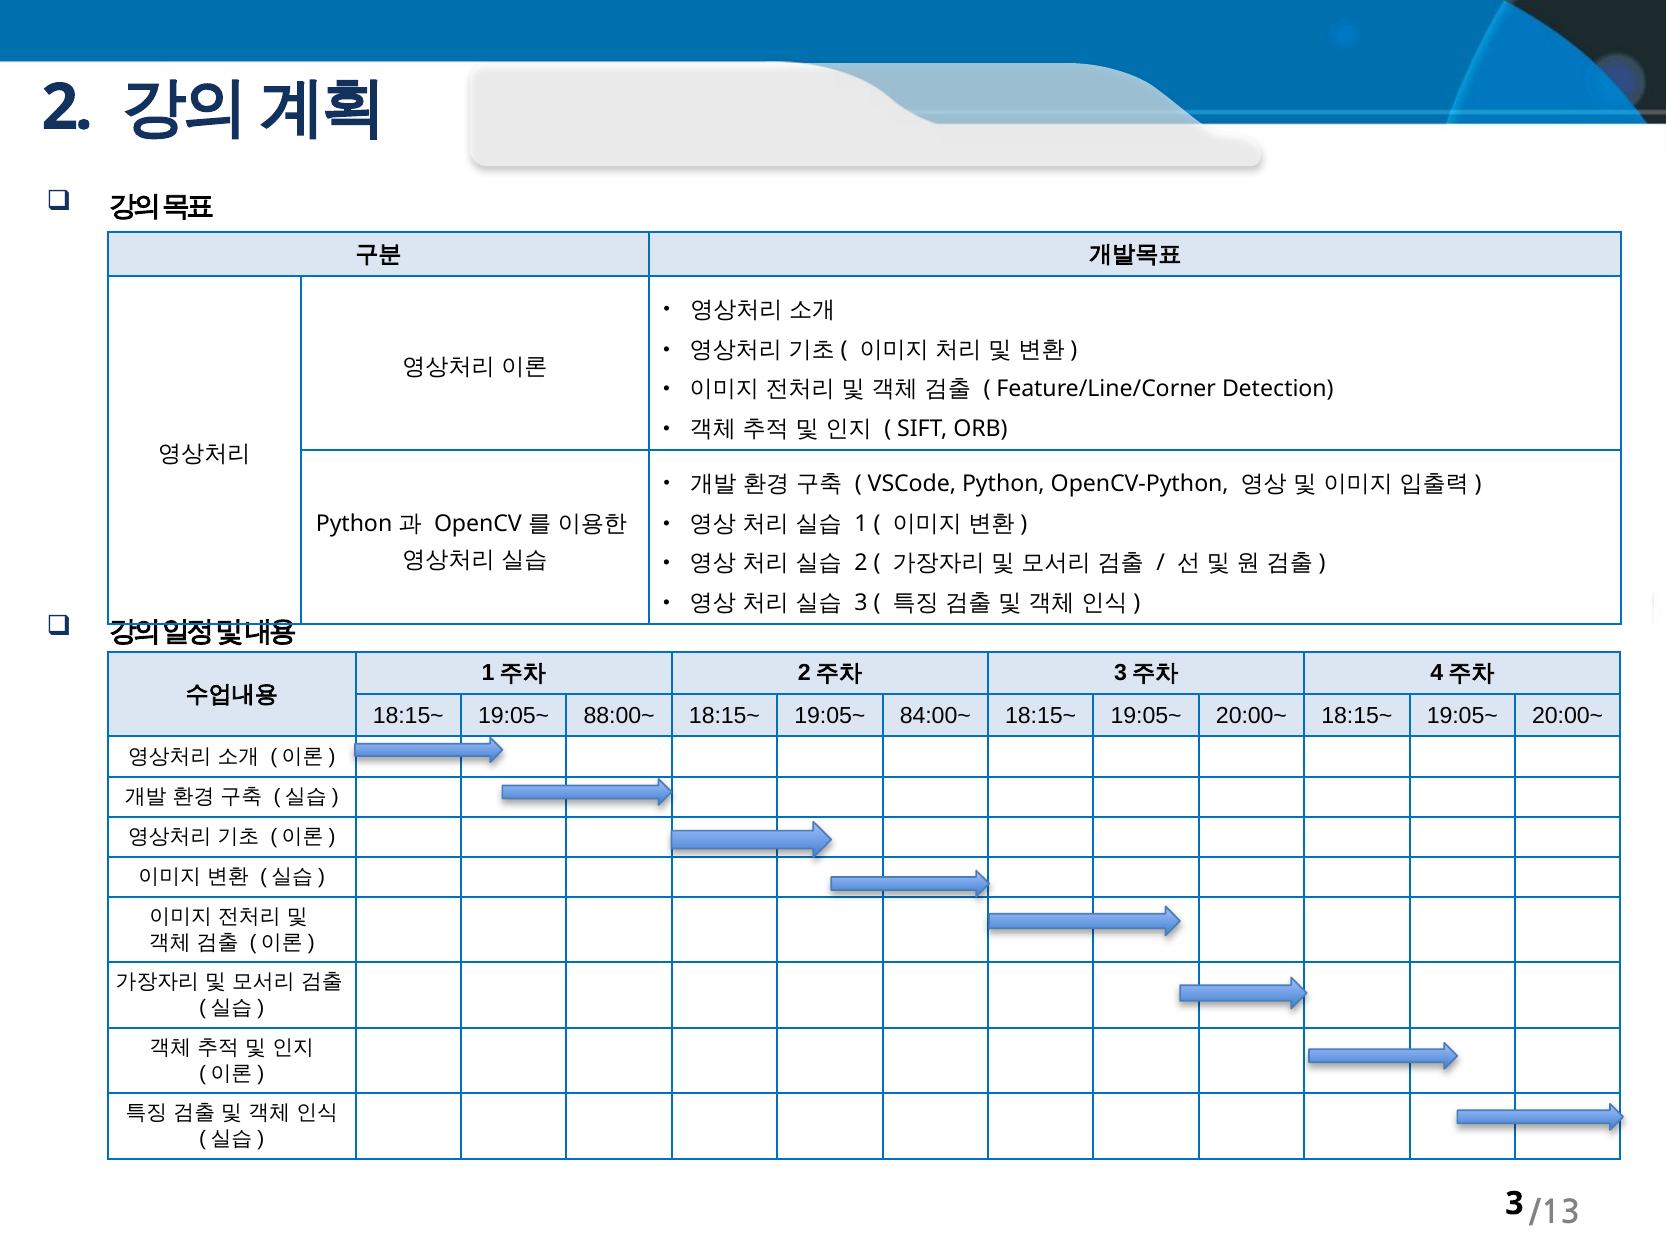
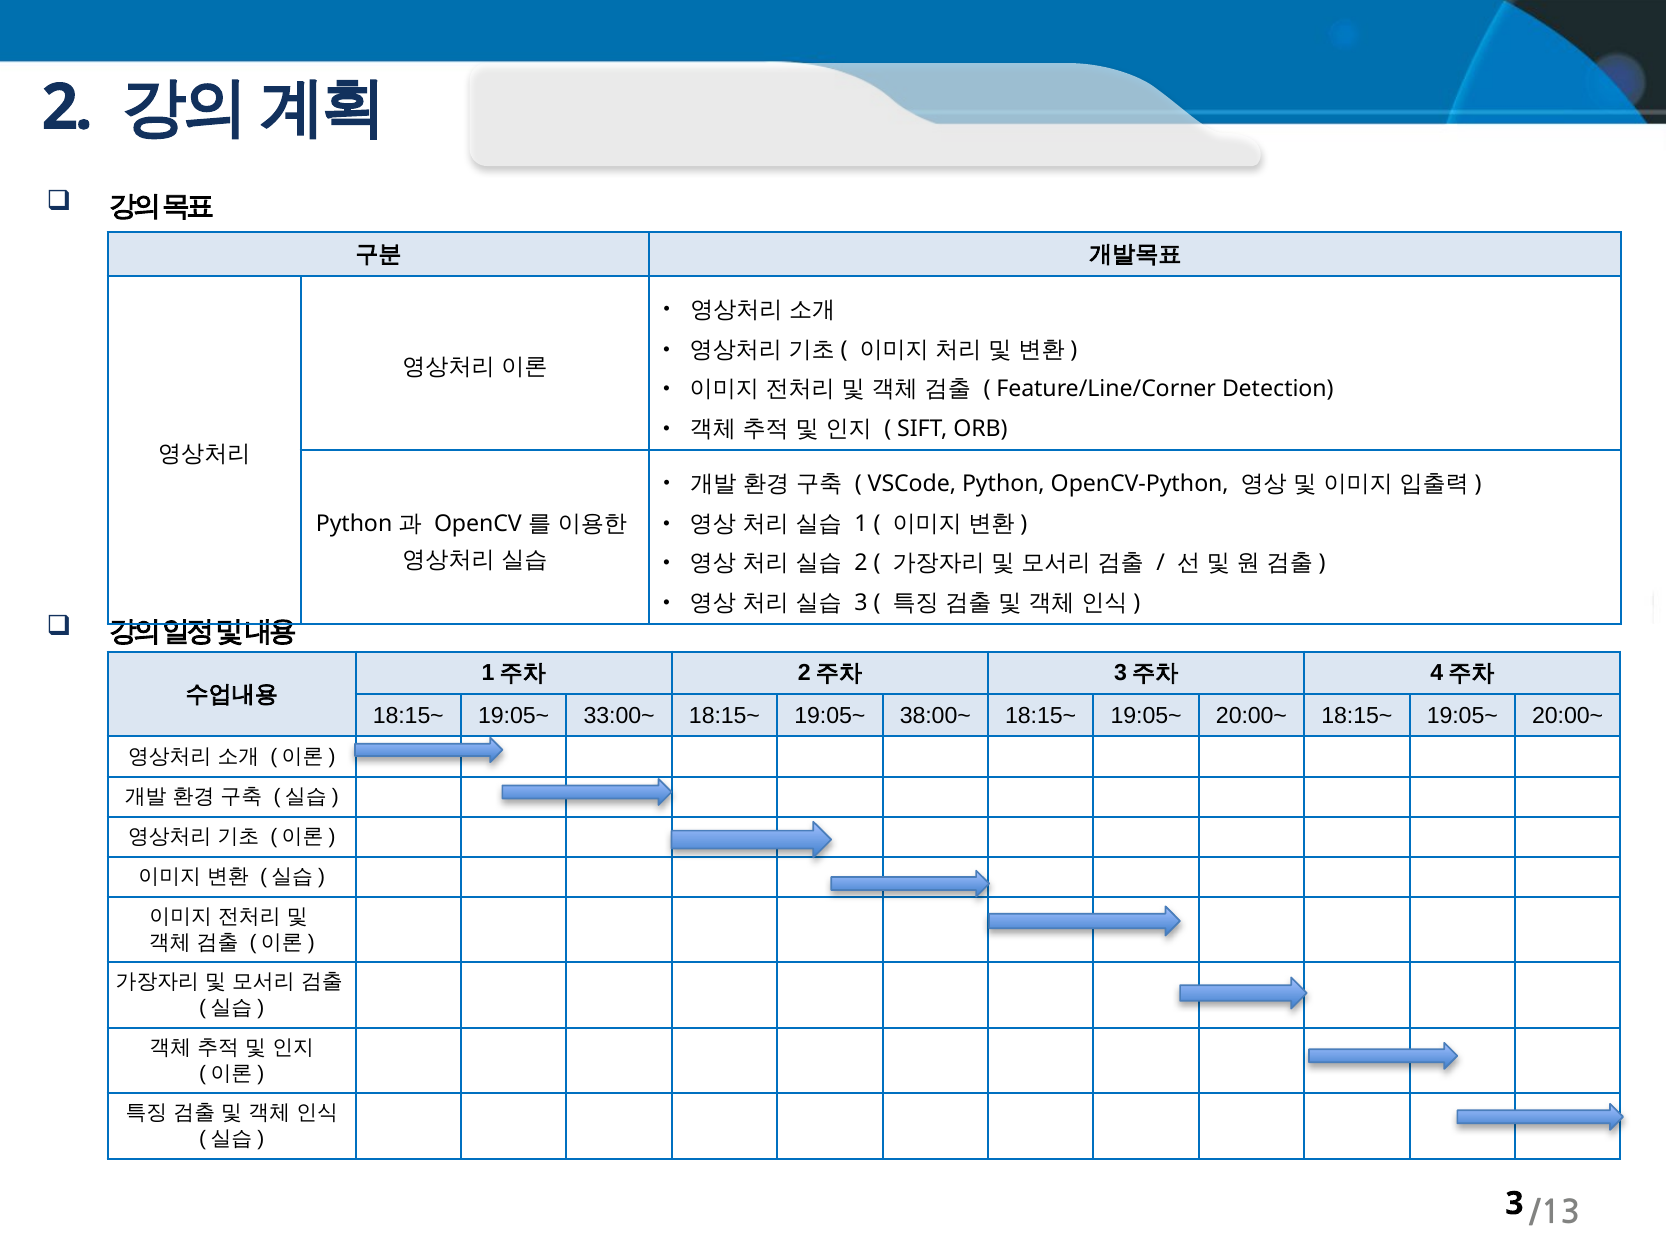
88:00~: 88:00~ -> 33:00~
84:00~: 84:00~ -> 38:00~
